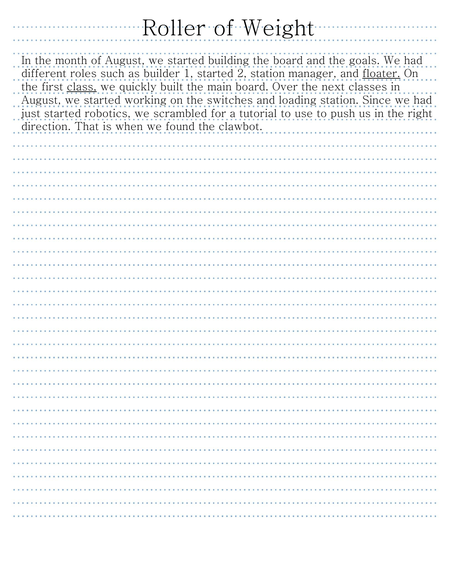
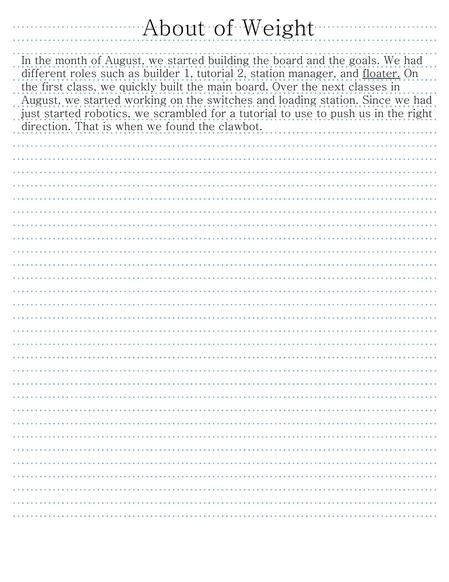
Roller: Roller -> About
1 started: started -> tutorial
class underline: present -> none
